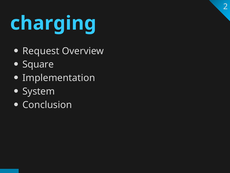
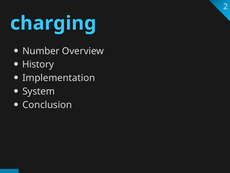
Request: Request -> Number
Square: Square -> History
